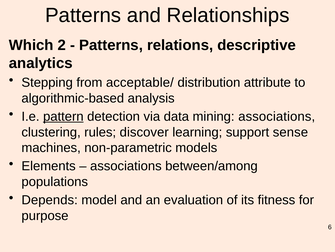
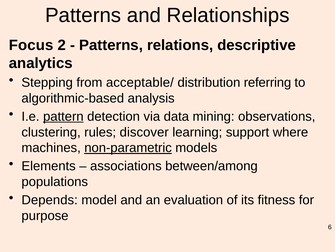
Which: Which -> Focus
attribute: attribute -> referring
mining associations: associations -> observations
sense: sense -> where
non-parametric underline: none -> present
